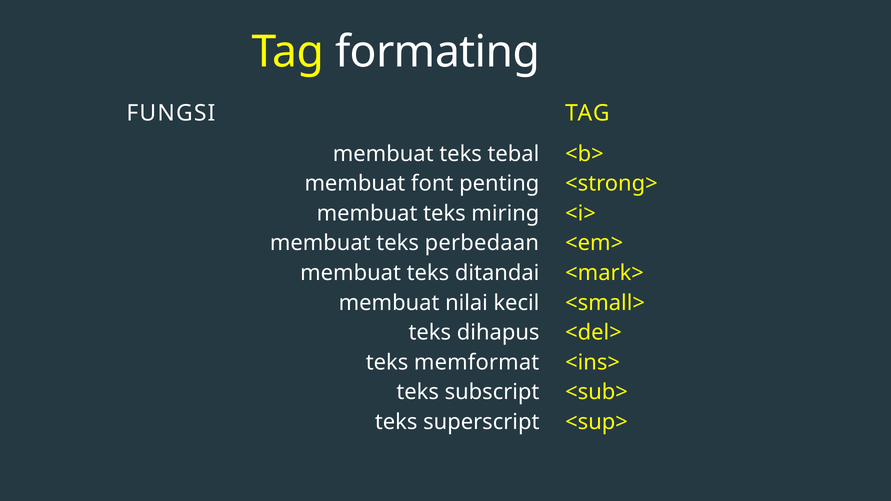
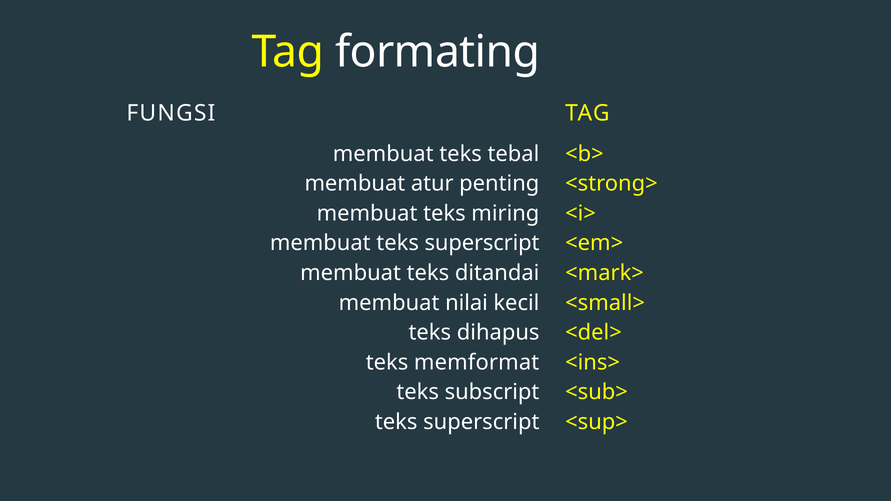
font: font -> atur
membuat teks perbedaan: perbedaan -> superscript
